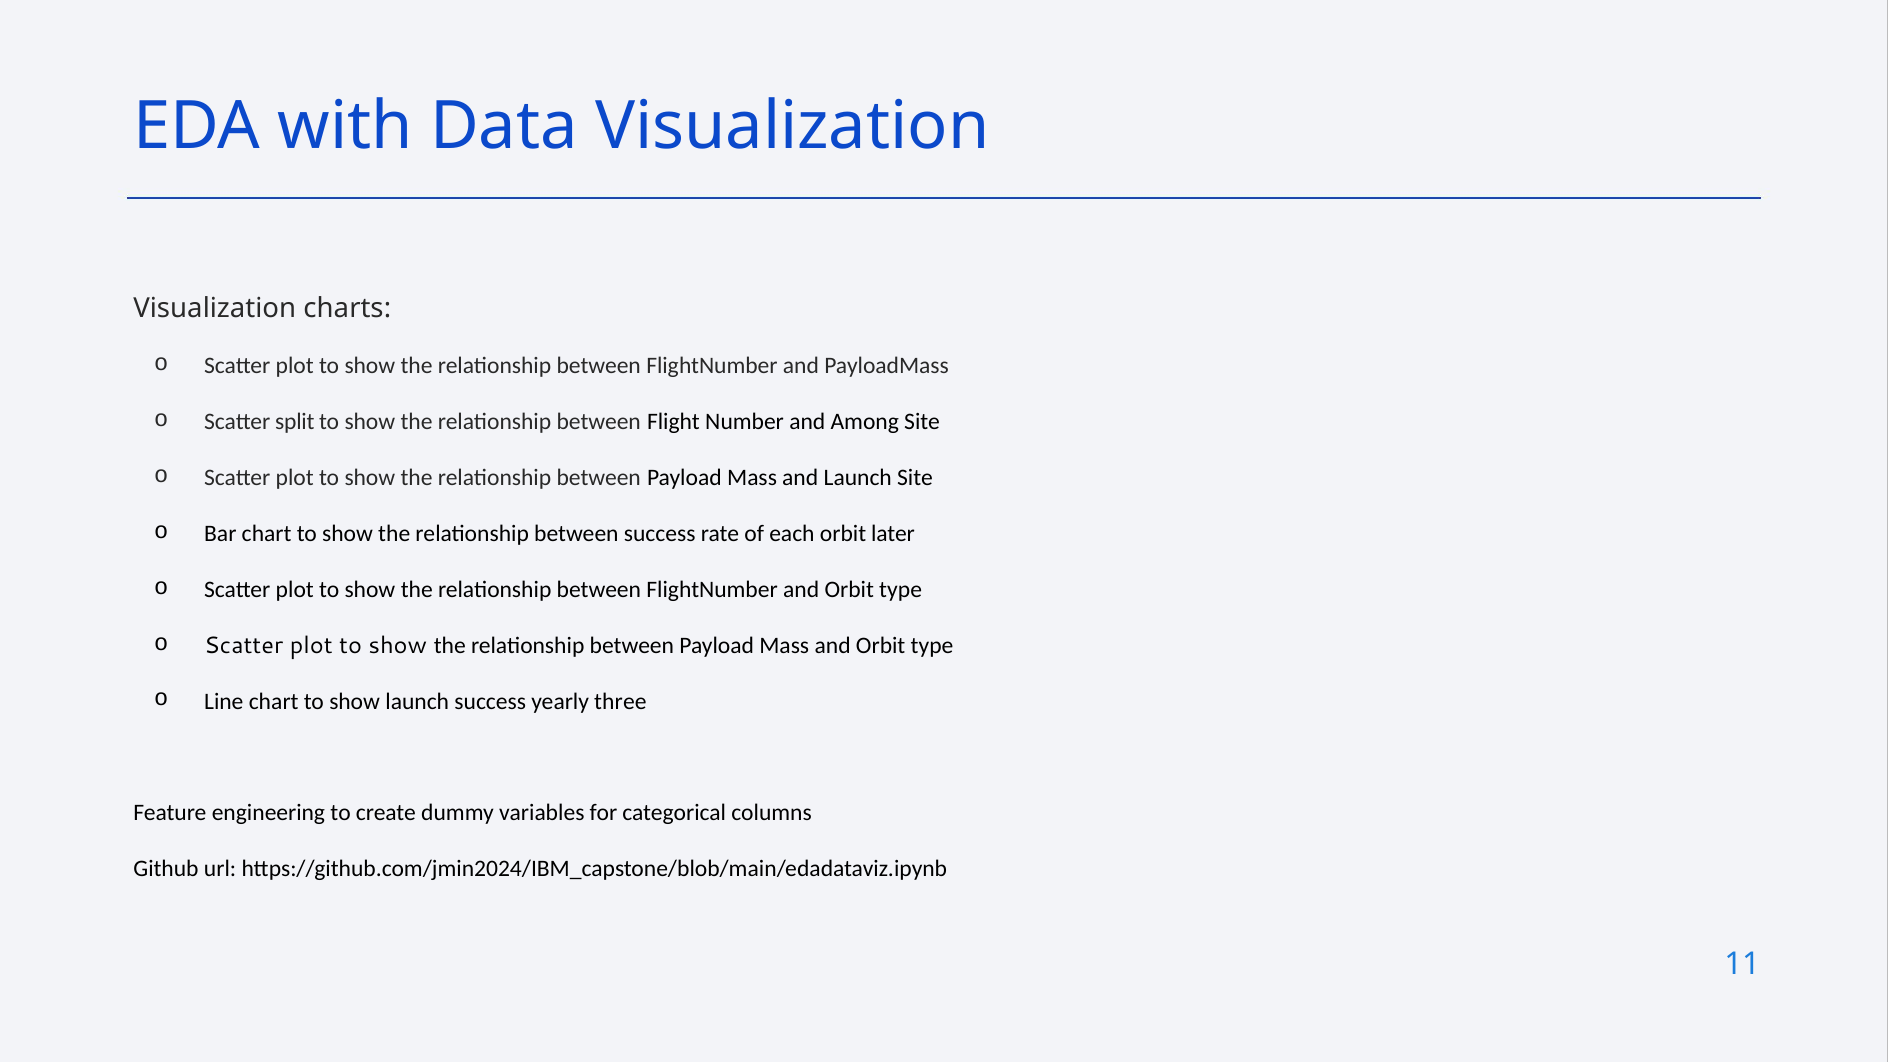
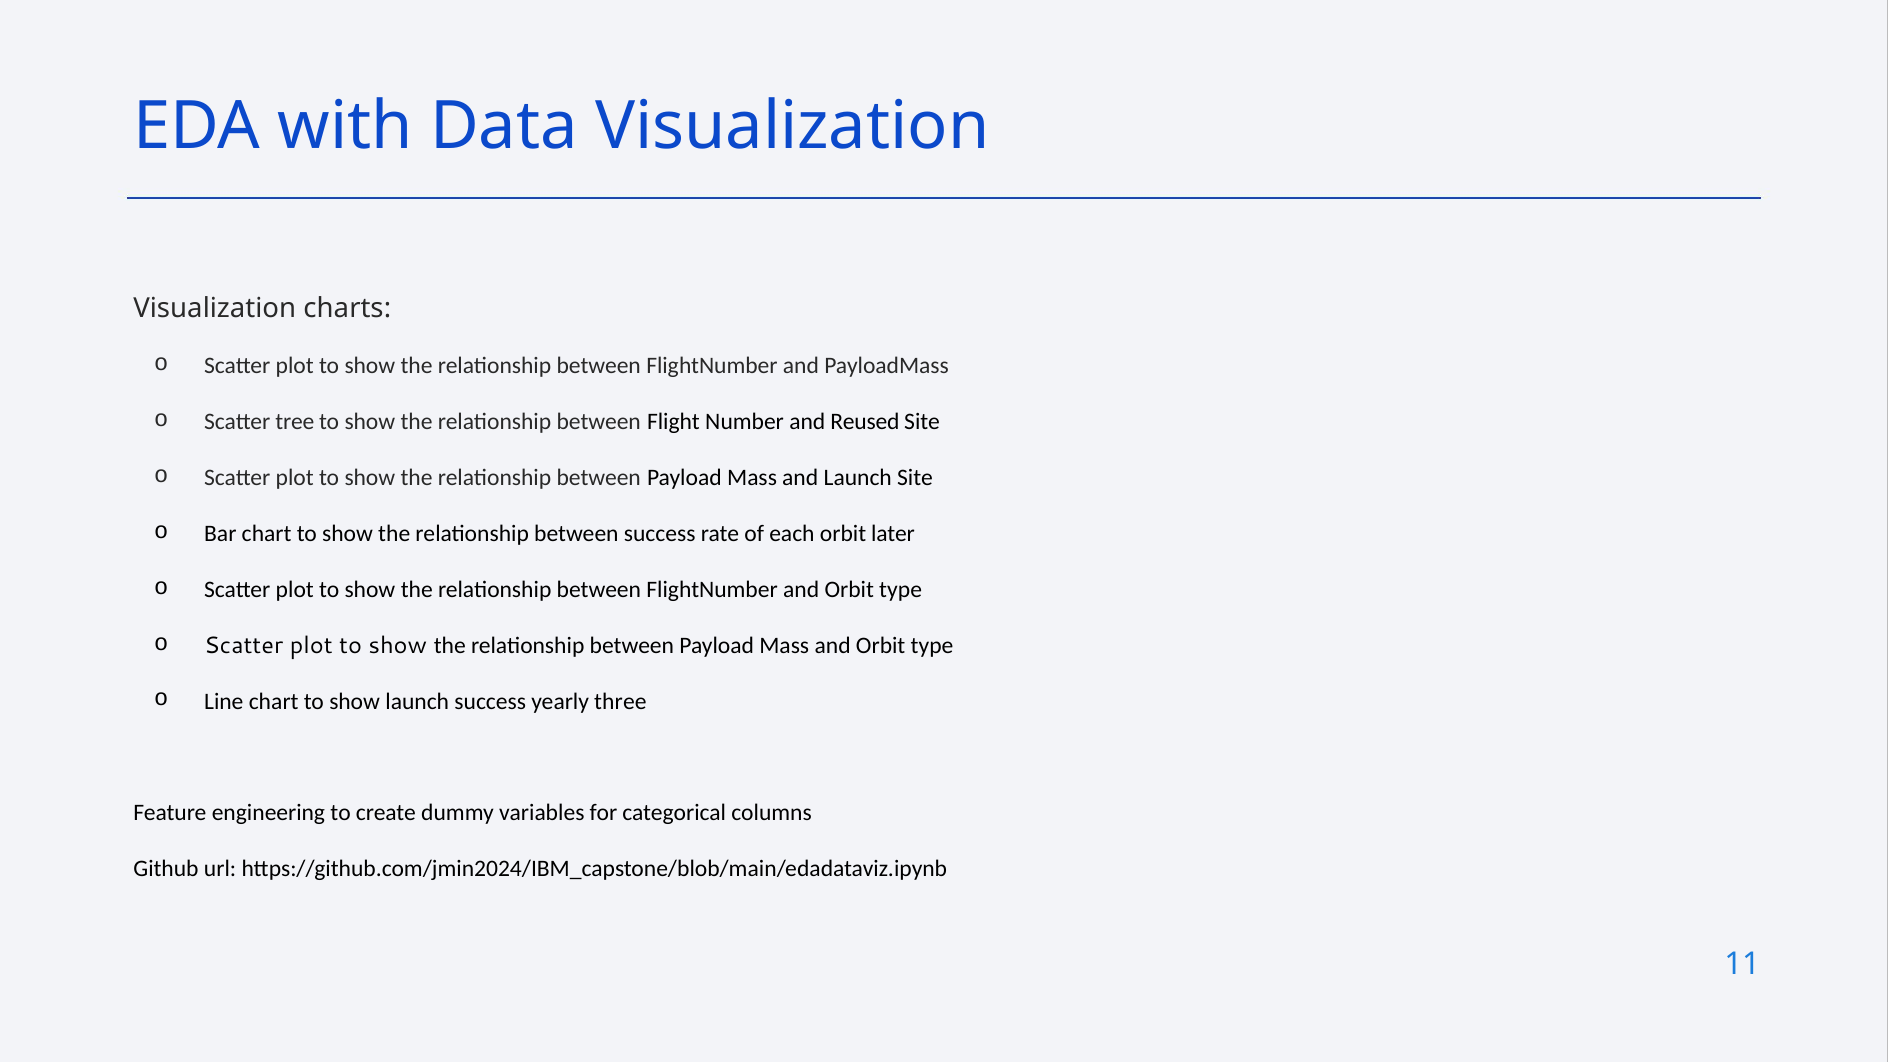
split: split -> tree
Among: Among -> Reused
